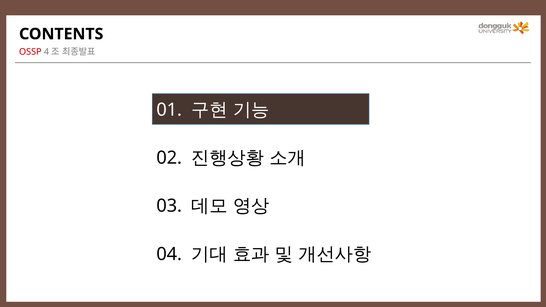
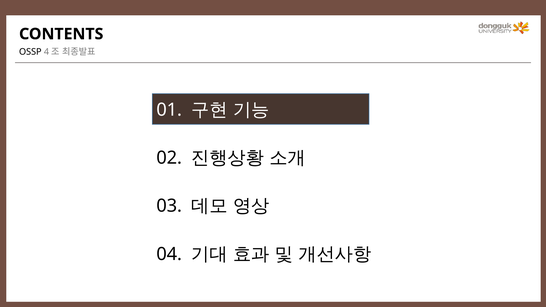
OSSP colour: red -> black
